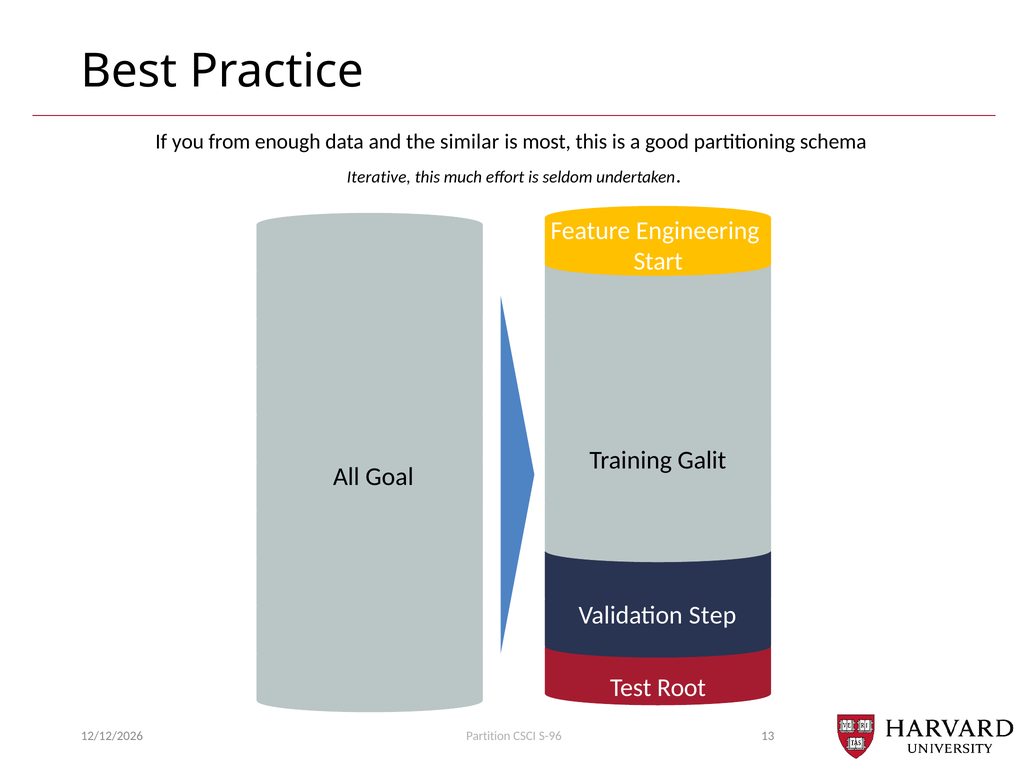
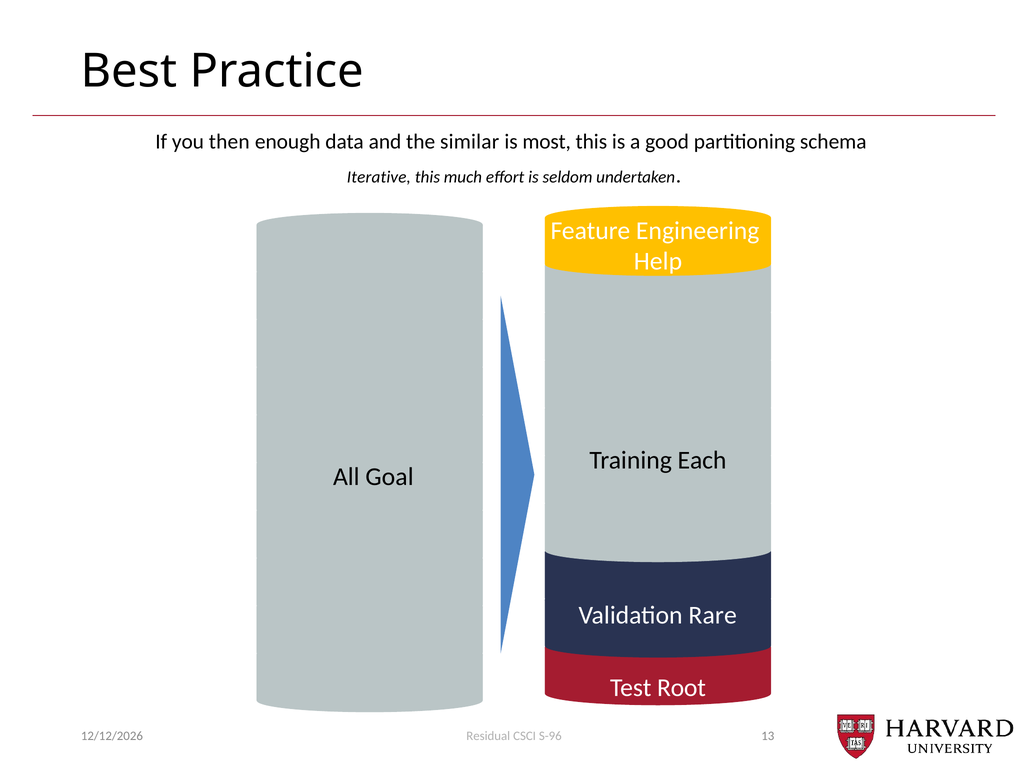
from: from -> then
Start: Start -> Help
Galit: Galit -> Each
Step: Step -> Rare
Partition: Partition -> Residual
